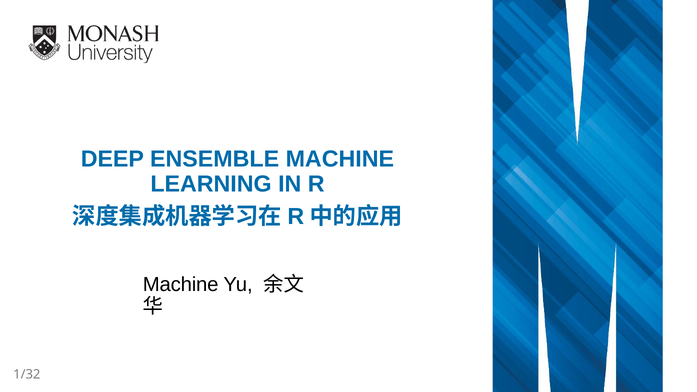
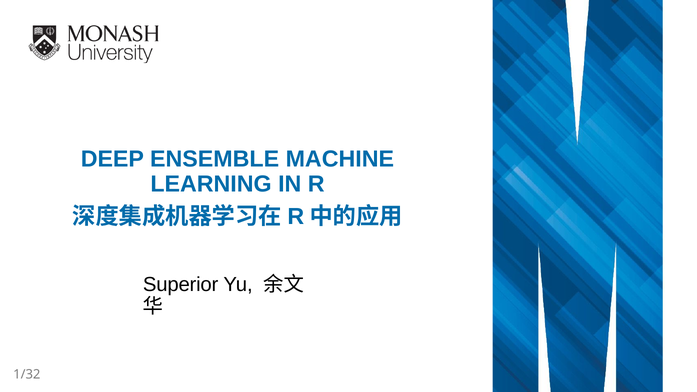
Machine at (181, 285): Machine -> Superior
